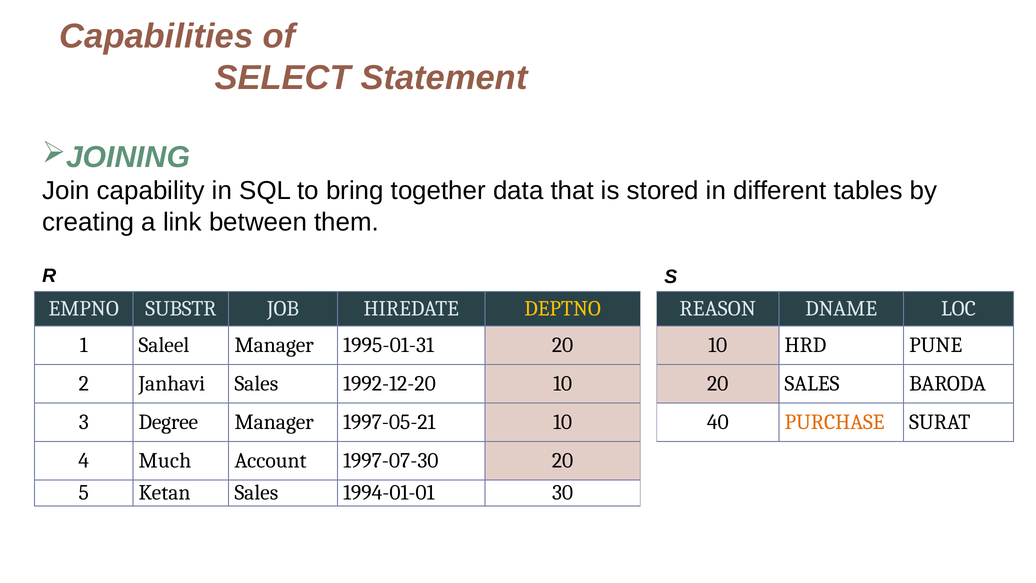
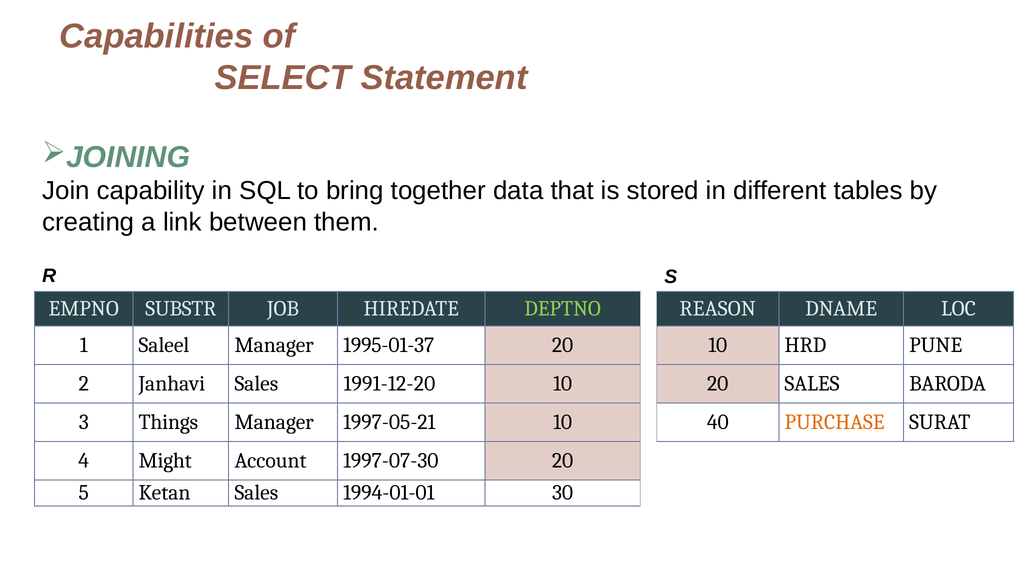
DEPTNO colour: yellow -> light green
1995-01-31: 1995-01-31 -> 1995-01-37
1992-12-20: 1992-12-20 -> 1991-12-20
Degree: Degree -> Things
Much: Much -> Might
